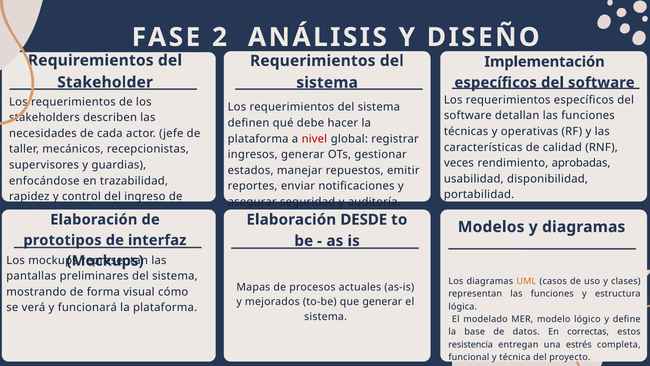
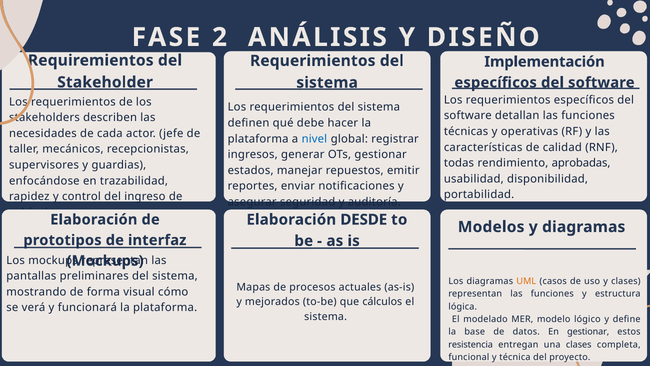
nivel colour: red -> blue
veces: veces -> todas
que generar: generar -> cálculos
En correctas: correctas -> gestionar
una estrés: estrés -> clases
